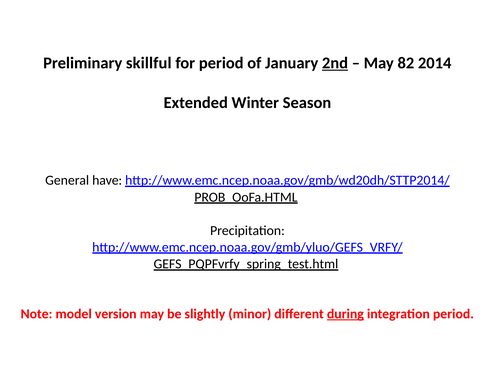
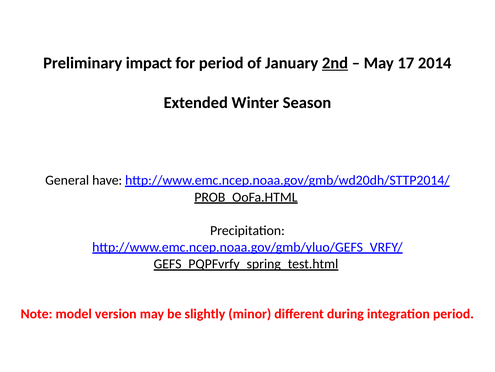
skillful: skillful -> impact
82: 82 -> 17
during underline: present -> none
